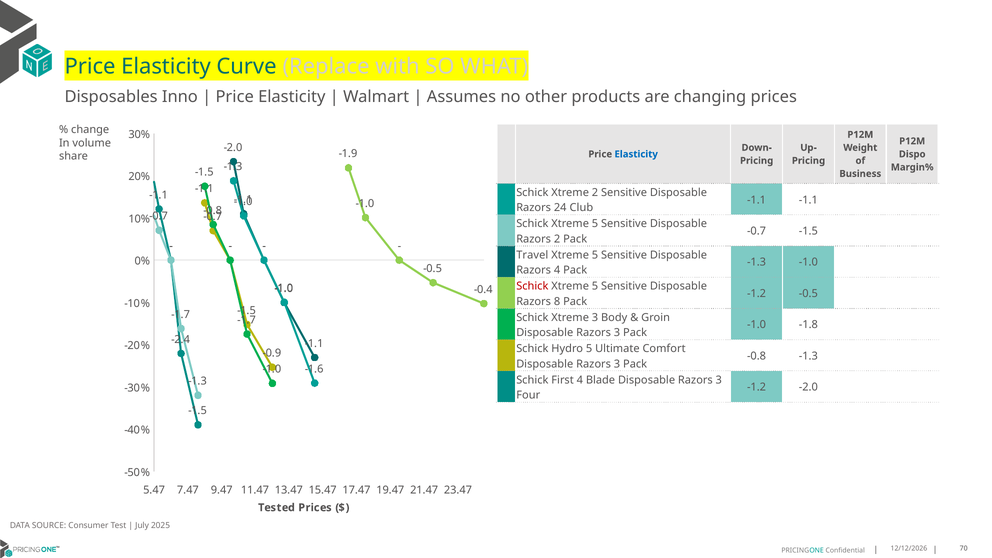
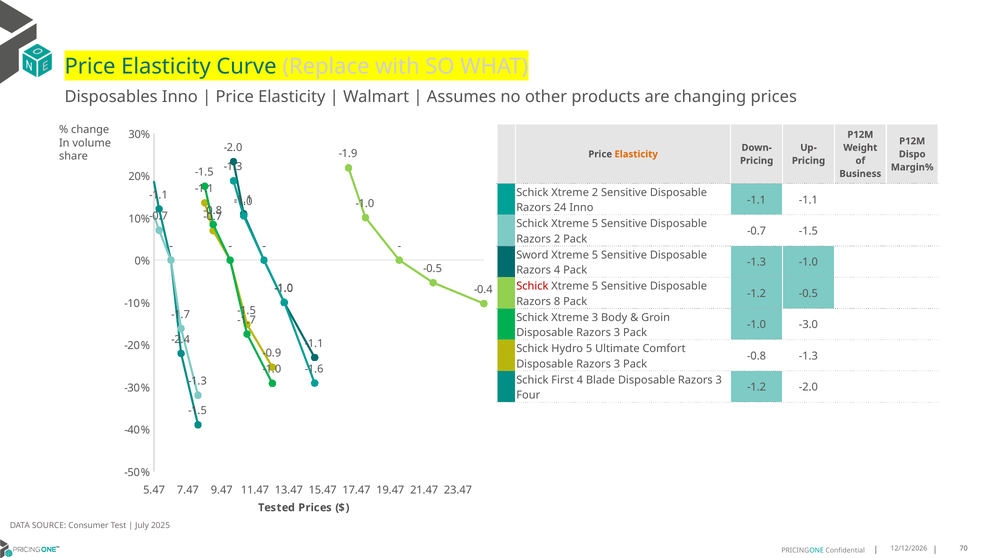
Elasticity at (636, 154) colour: blue -> orange
24 Club: Club -> Inno
Travel: Travel -> Sword
-1.8: -1.8 -> -3.0
